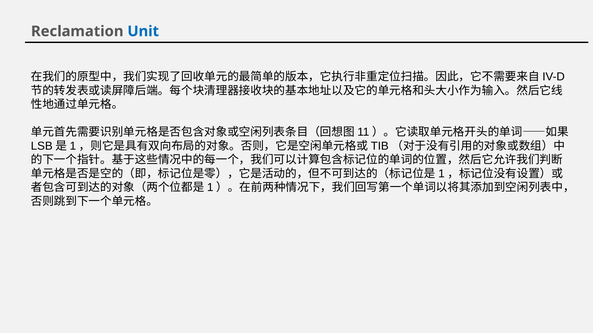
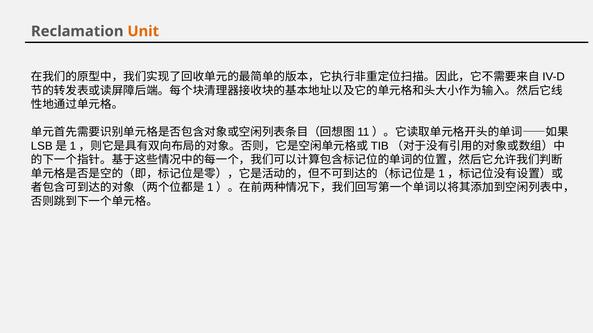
Unit colour: blue -> orange
